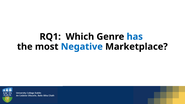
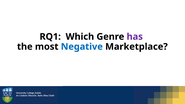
has colour: blue -> purple
